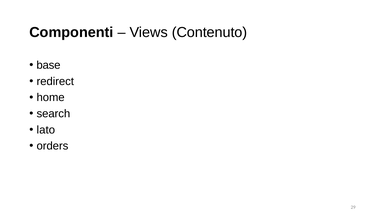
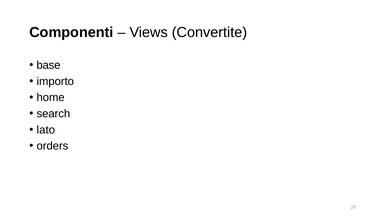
Contenuto: Contenuto -> Convertite
redirect: redirect -> importo
